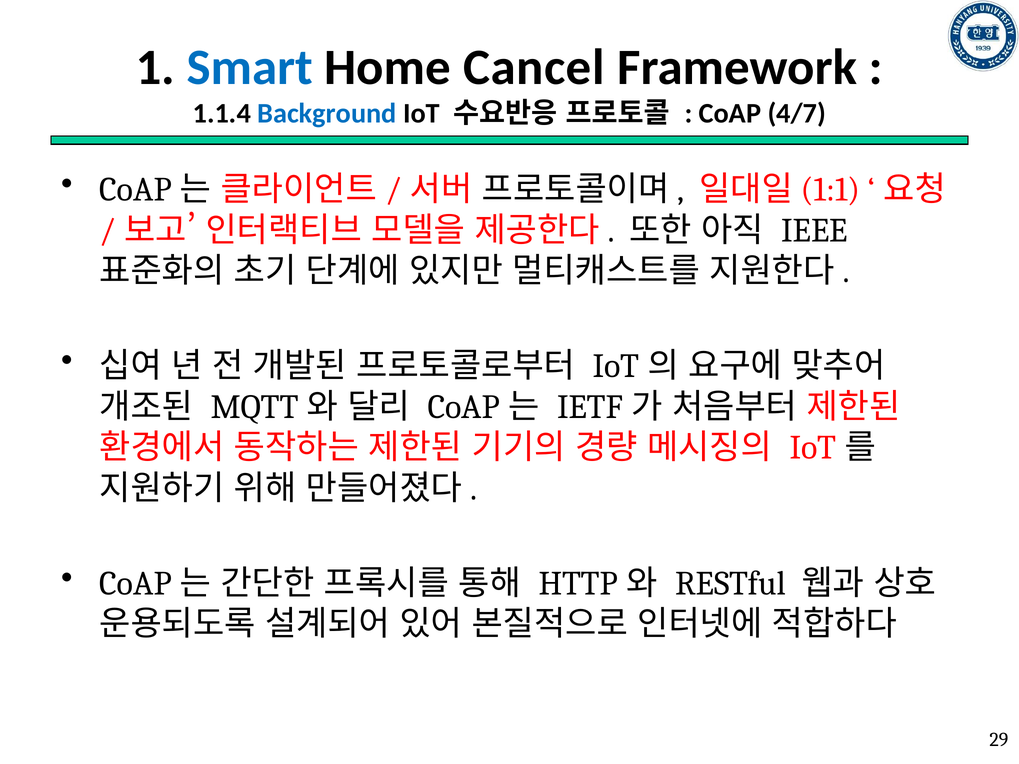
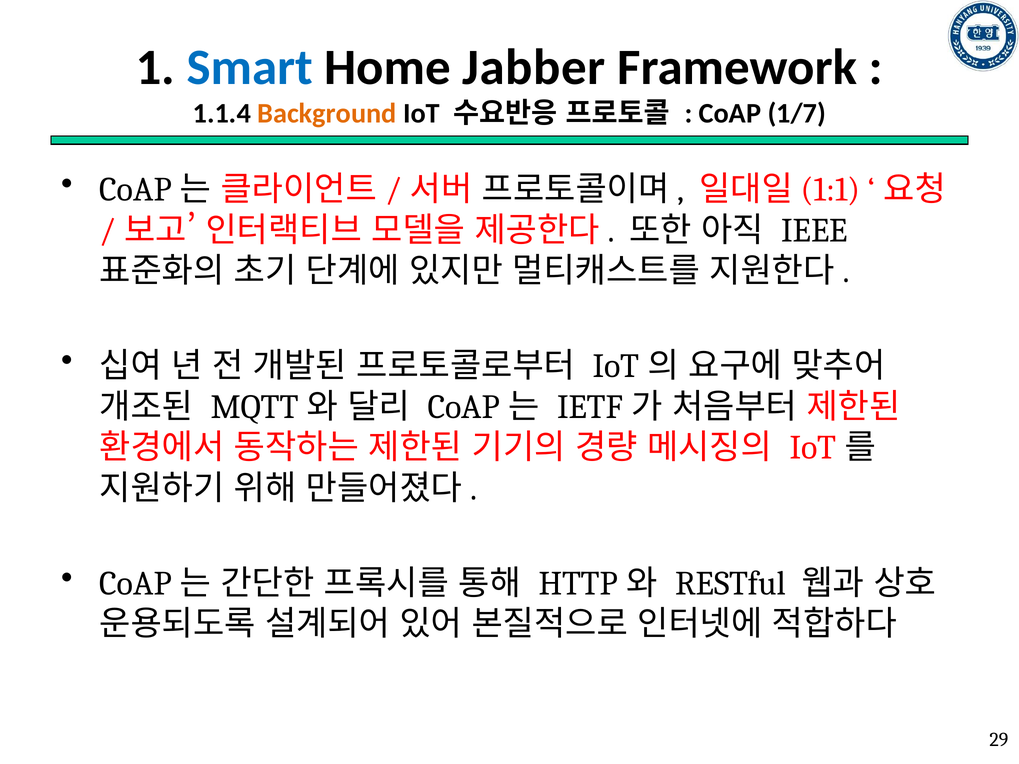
Cancel: Cancel -> Jabber
Background colour: blue -> orange
4/7: 4/7 -> 1/7
